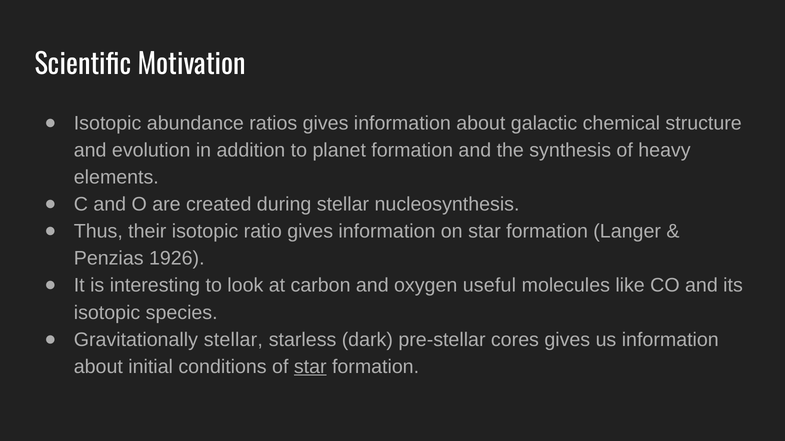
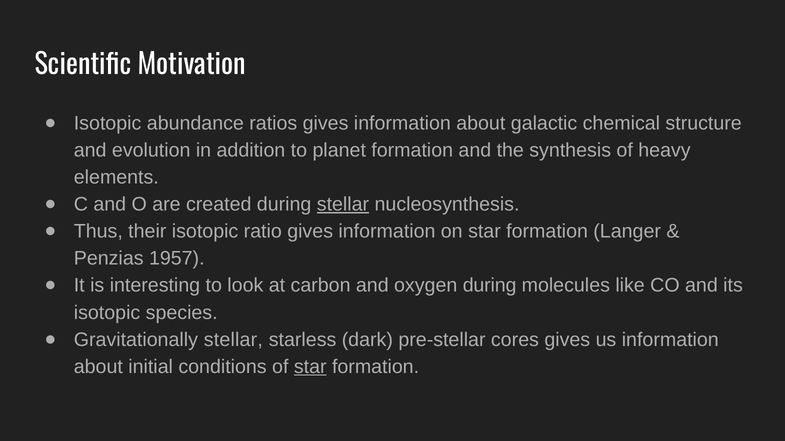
stellar at (343, 205) underline: none -> present
1926: 1926 -> 1957
oxygen useful: useful -> during
